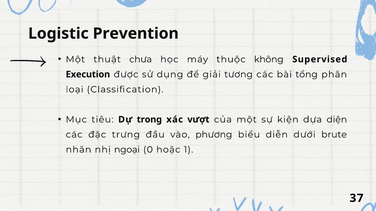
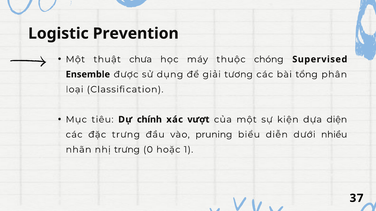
không: không -> chóng
Execution: Execution -> Ensemble
trong: trong -> chính
phương: phương -> pruning
brute: brute -> nhiều
nhị ngoại: ngoại -> trưng
